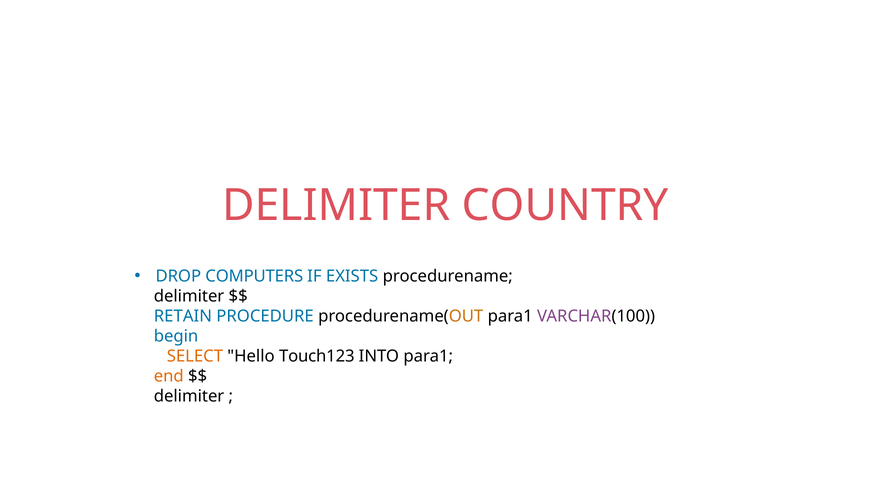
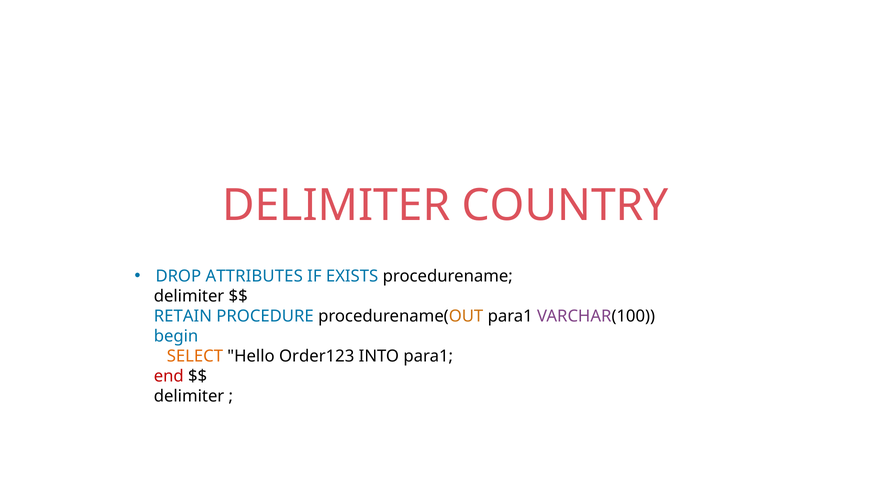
COMPUTERS: COMPUTERS -> ATTRIBUTES
Touch123: Touch123 -> Order123
end colour: orange -> red
